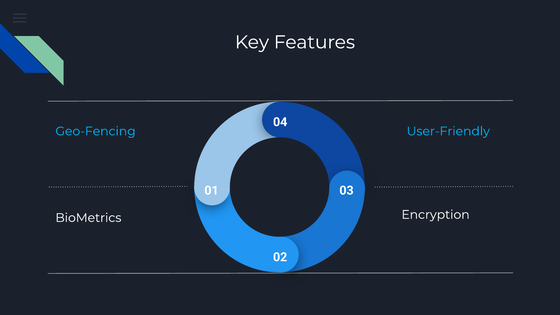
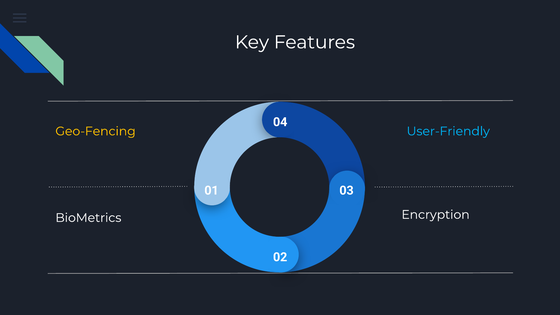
Geo-Fencing colour: light blue -> yellow
